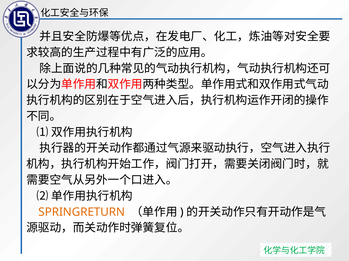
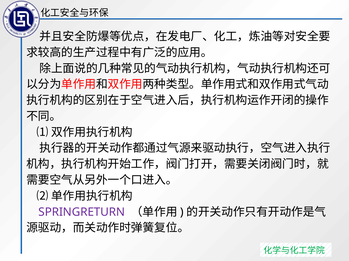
SPRINGRETURN colour: orange -> purple
